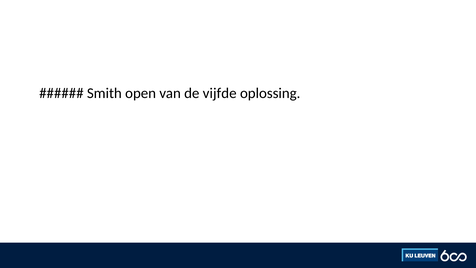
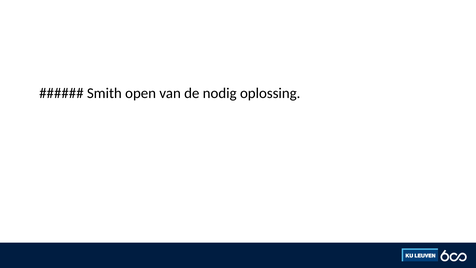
vijfde: vijfde -> nodig
